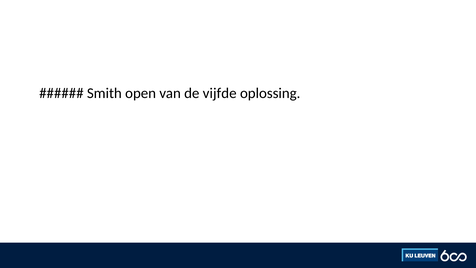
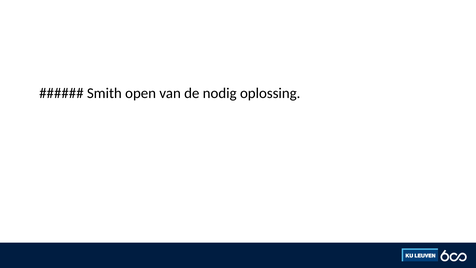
vijfde: vijfde -> nodig
